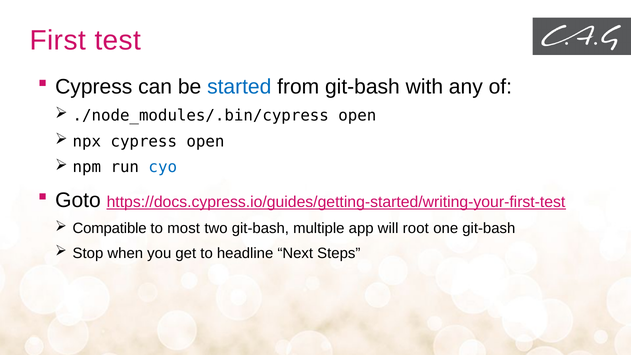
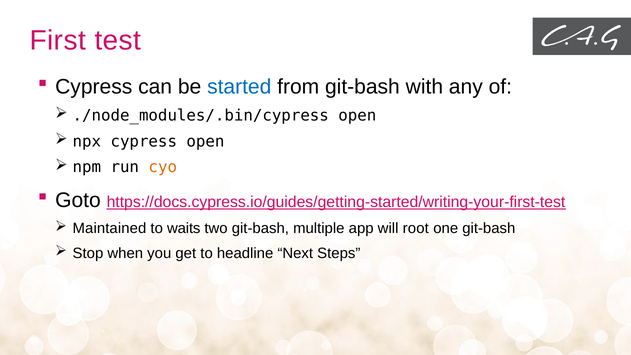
cyo colour: blue -> orange
Compatible: Compatible -> Maintained
most: most -> waits
